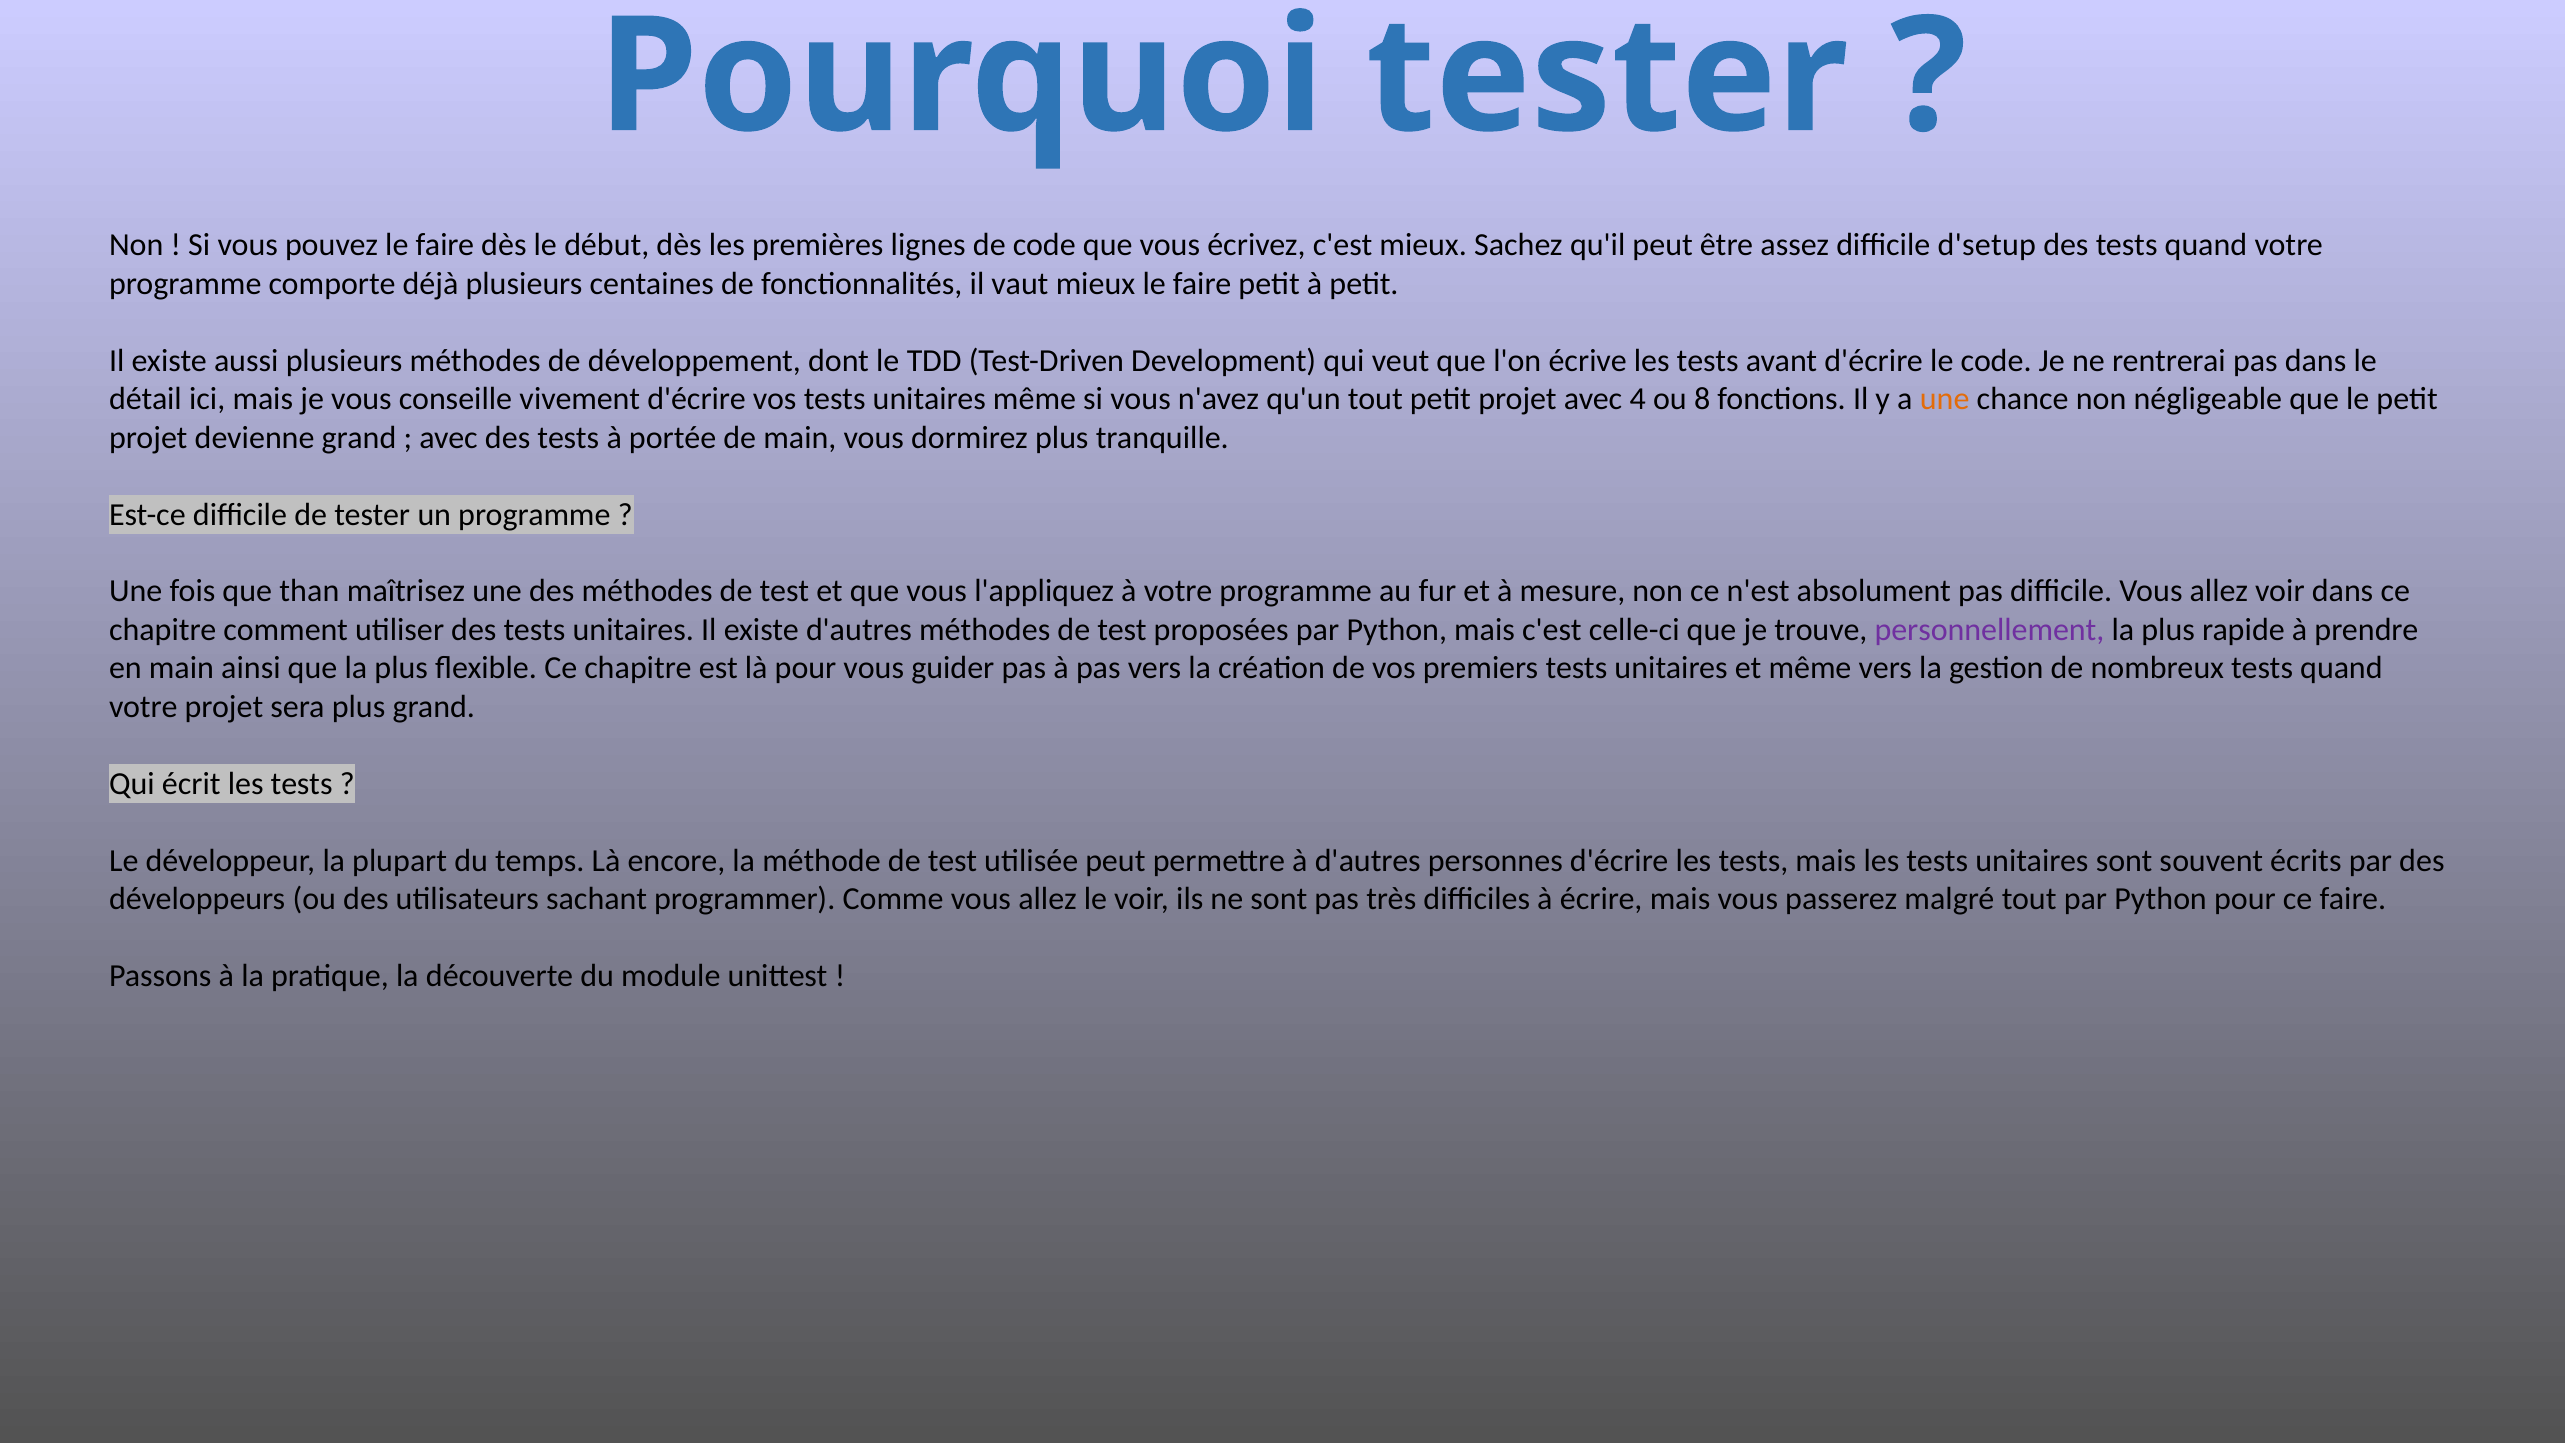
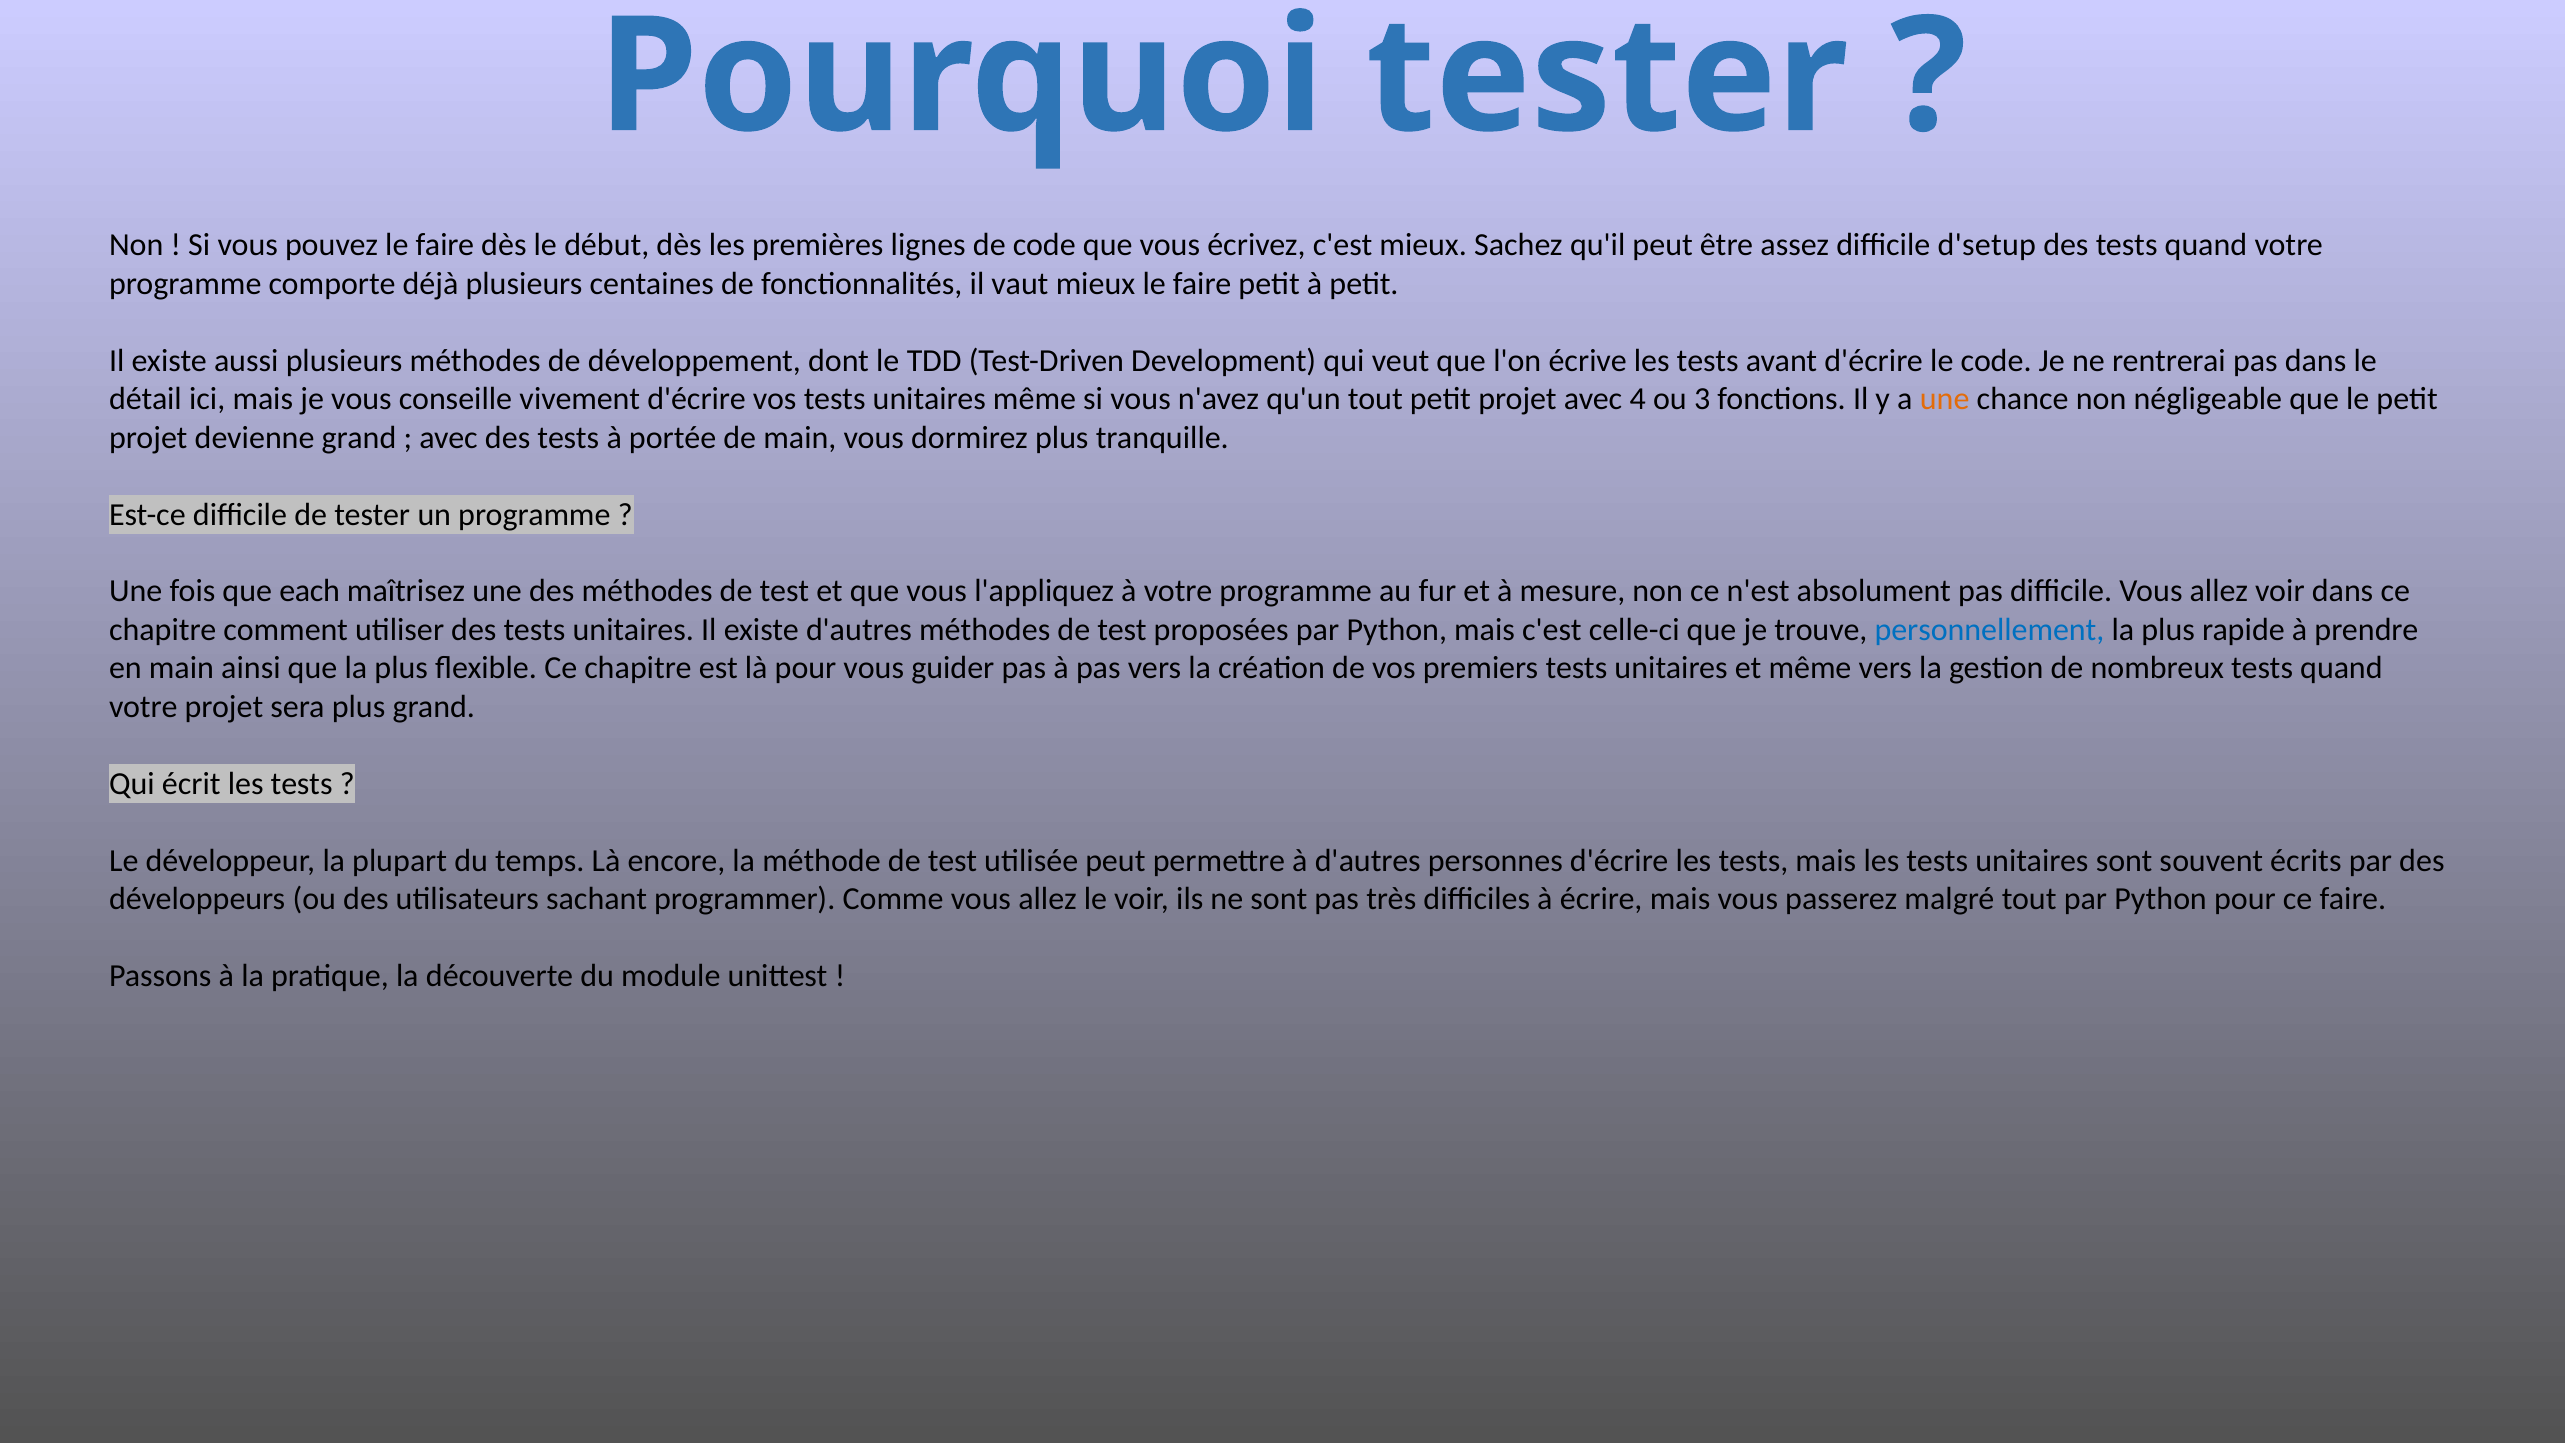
8: 8 -> 3
than: than -> each
personnellement colour: purple -> blue
